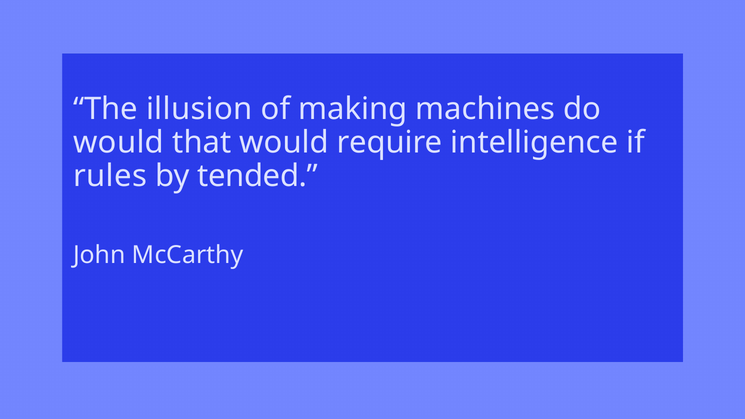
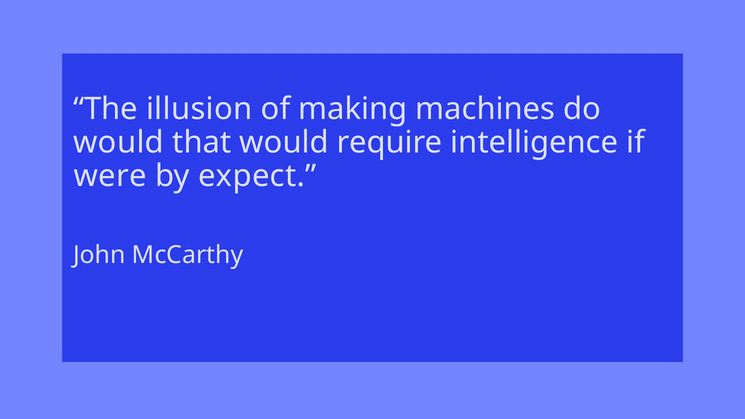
rules: rules -> were
tended: tended -> expect
